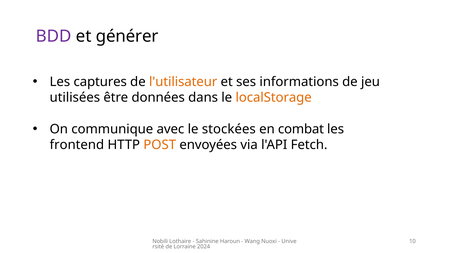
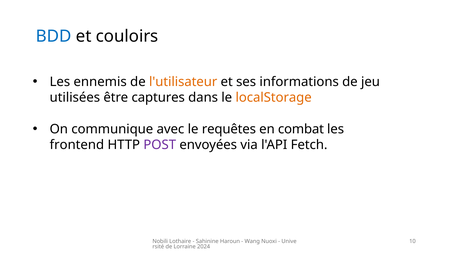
BDD colour: purple -> blue
générer: générer -> couloirs
captures: captures -> ennemis
données: données -> captures
stockées: stockées -> requêtes
POST colour: orange -> purple
